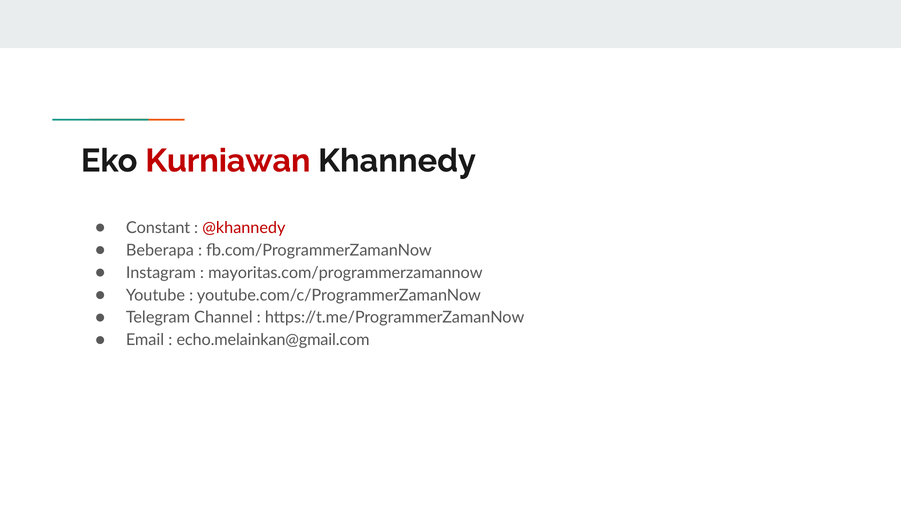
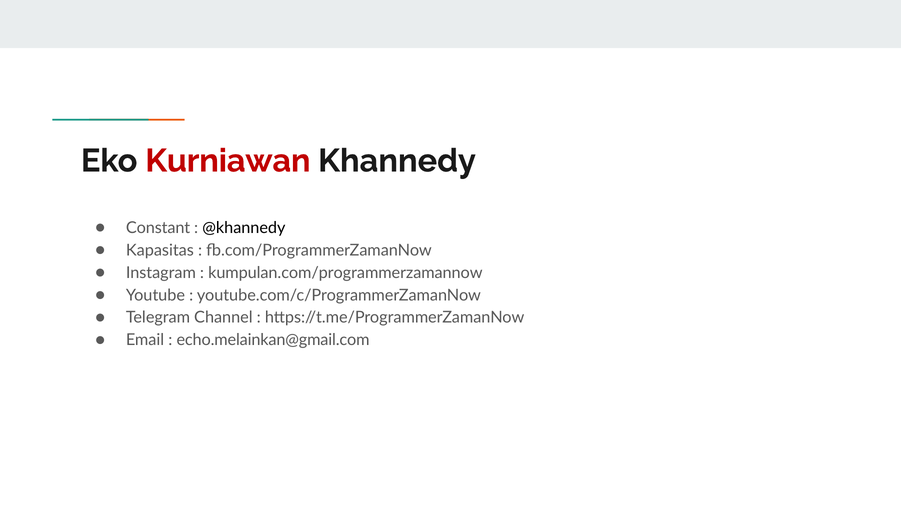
@khannedy colour: red -> black
Beberapa: Beberapa -> Kapasitas
mayoritas.com/programmerzamannow: mayoritas.com/programmerzamannow -> kumpulan.com/programmerzamannow
